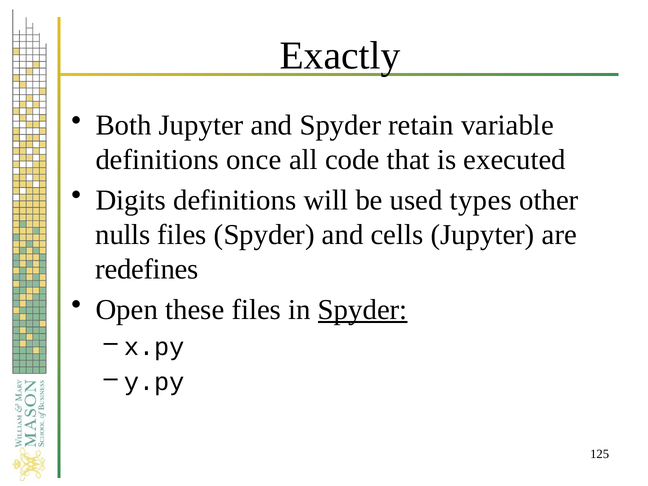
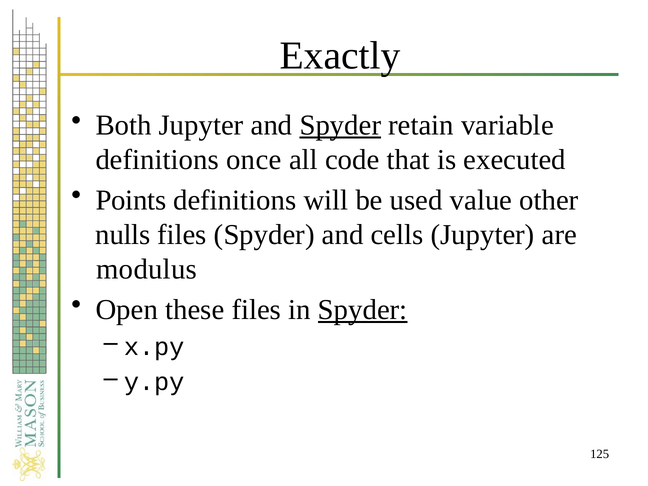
Spyder at (340, 125) underline: none -> present
Digits: Digits -> Points
types: types -> value
redefines: redefines -> modulus
